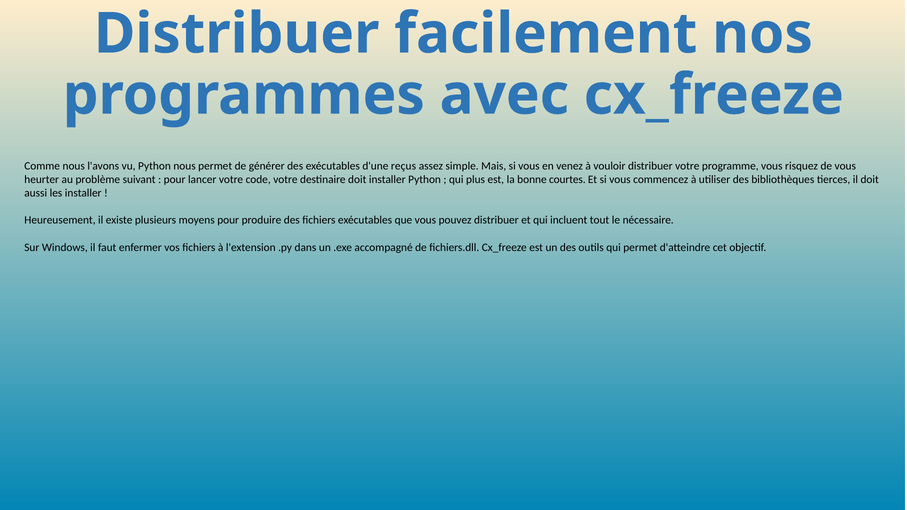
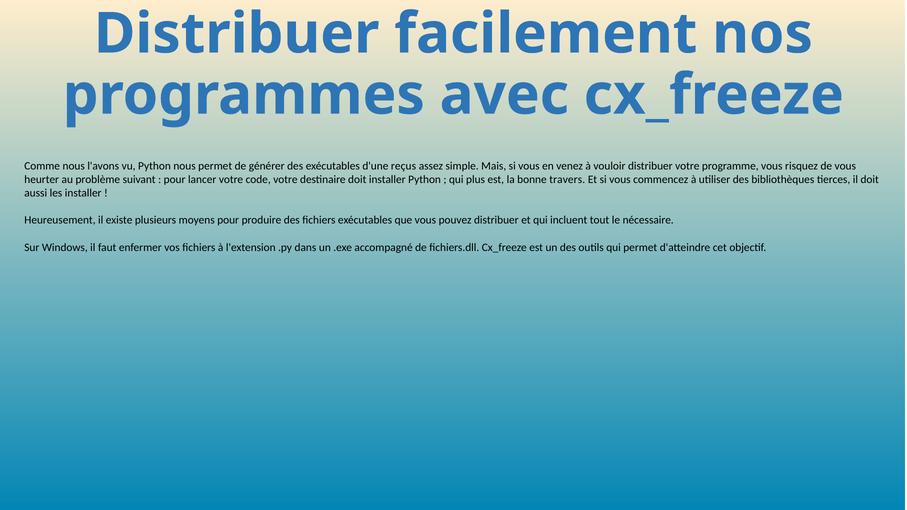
courtes: courtes -> travers
